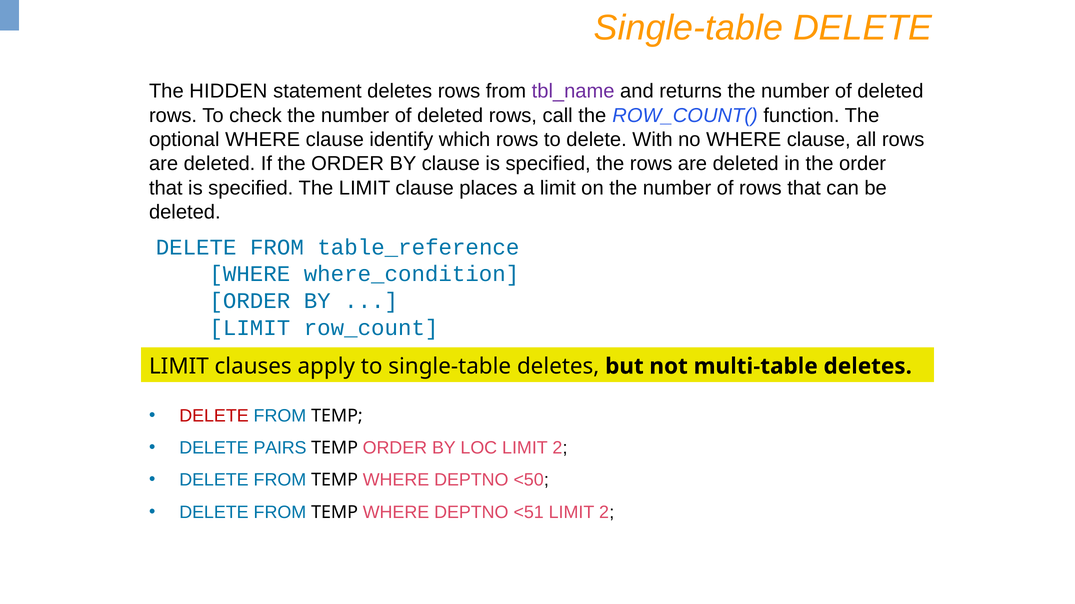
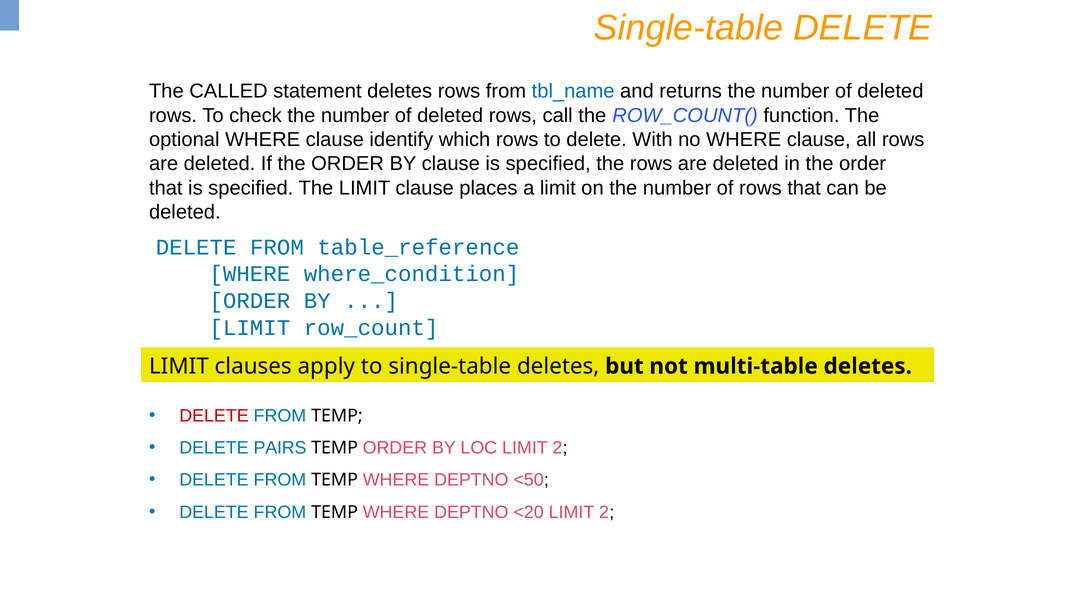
HIDDEN: HIDDEN -> CALLED
tbl_name colour: purple -> blue
<51: <51 -> <20
